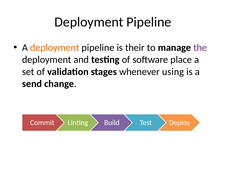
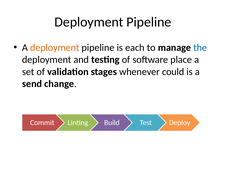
their: their -> each
the colour: purple -> blue
using: using -> could
